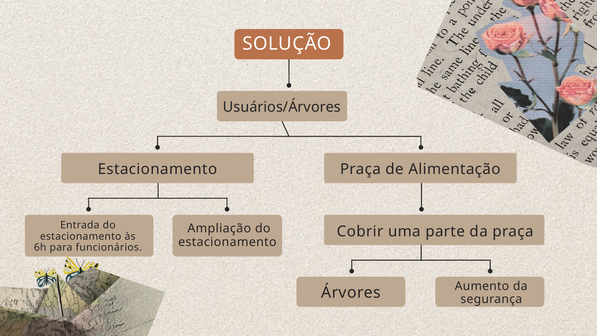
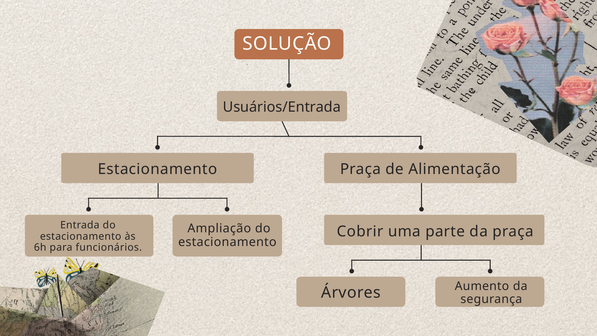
Usuários/Árvores: Usuários/Árvores -> Usuários/Entrada
